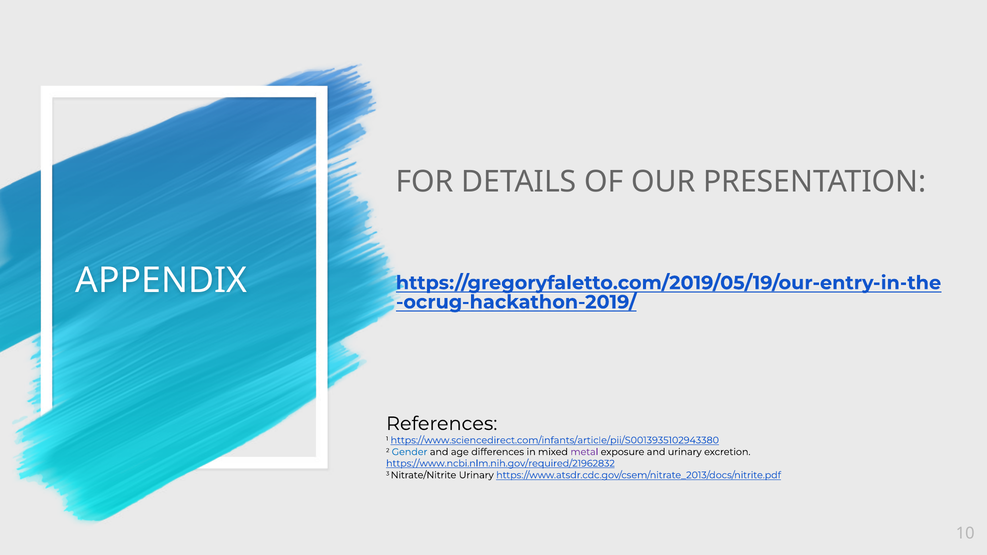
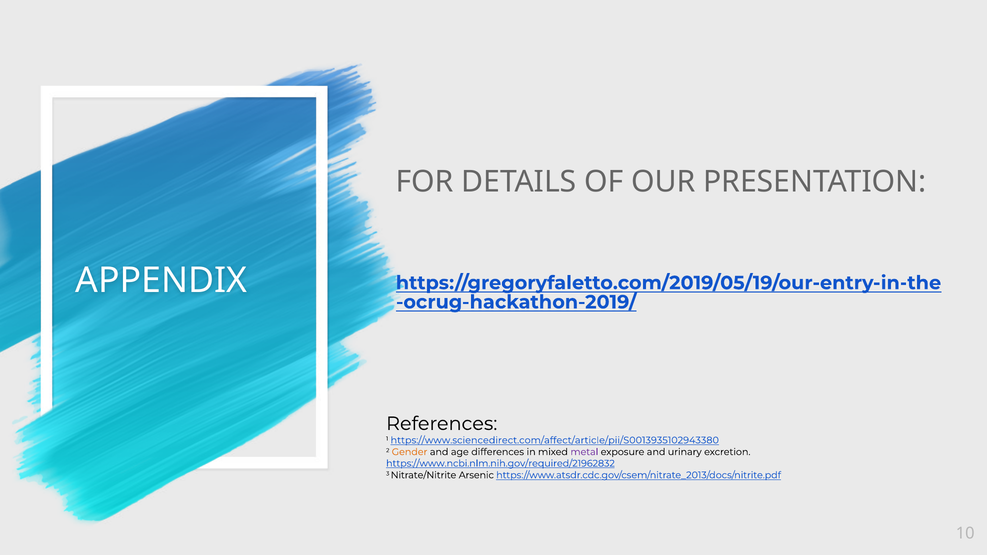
https://www.sciencedirect.com/infants/article/pii/S0013935102943380: https://www.sciencedirect.com/infants/article/pii/S0013935102943380 -> https://www.sciencedirect.com/affect/article/pii/S0013935102943380
Gender colour: blue -> orange
Nitrate/Nitrite Urinary: Urinary -> Arsenic
